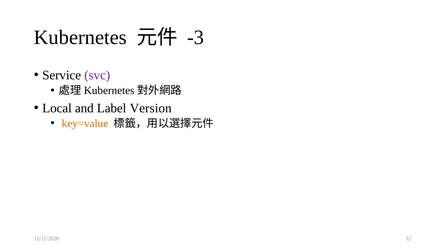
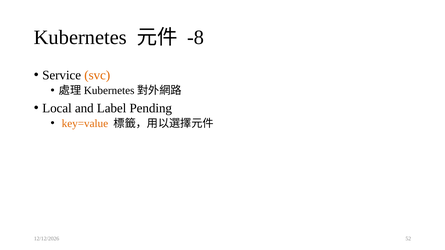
-3: -3 -> -8
svc colour: purple -> orange
Version: Version -> Pending
